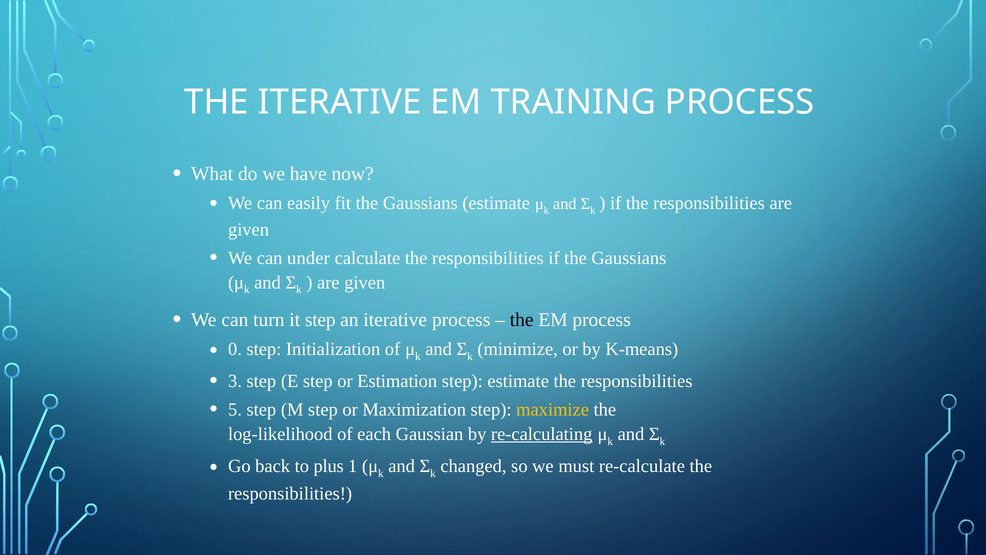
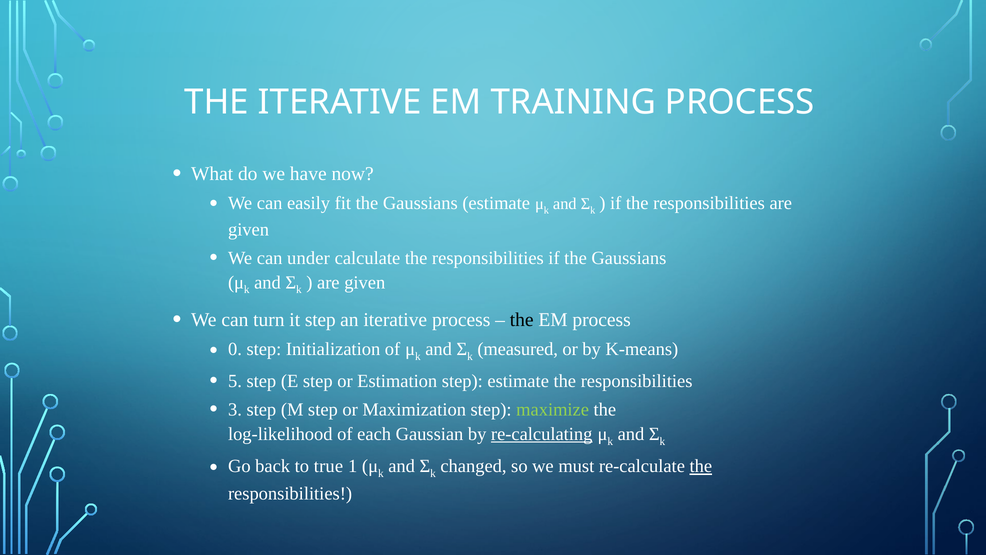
minimize: minimize -> measured
3: 3 -> 5
5: 5 -> 3
maximize colour: yellow -> light green
plus: plus -> true
the at (701, 466) underline: none -> present
